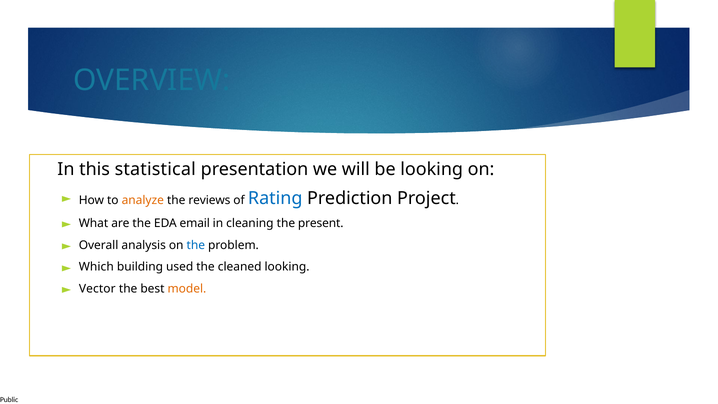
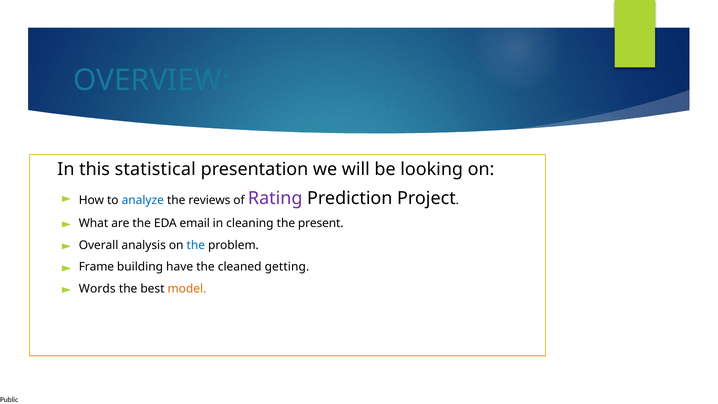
analyze colour: orange -> blue
Rating colour: blue -> purple
Which: Which -> Frame
used: used -> have
cleaned looking: looking -> getting
Vector: Vector -> Words
